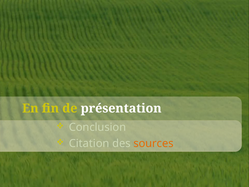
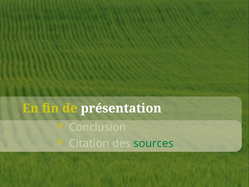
sources colour: orange -> green
